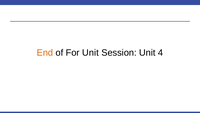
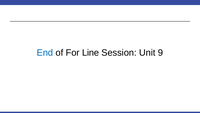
End colour: orange -> blue
For Unit: Unit -> Line
4: 4 -> 9
